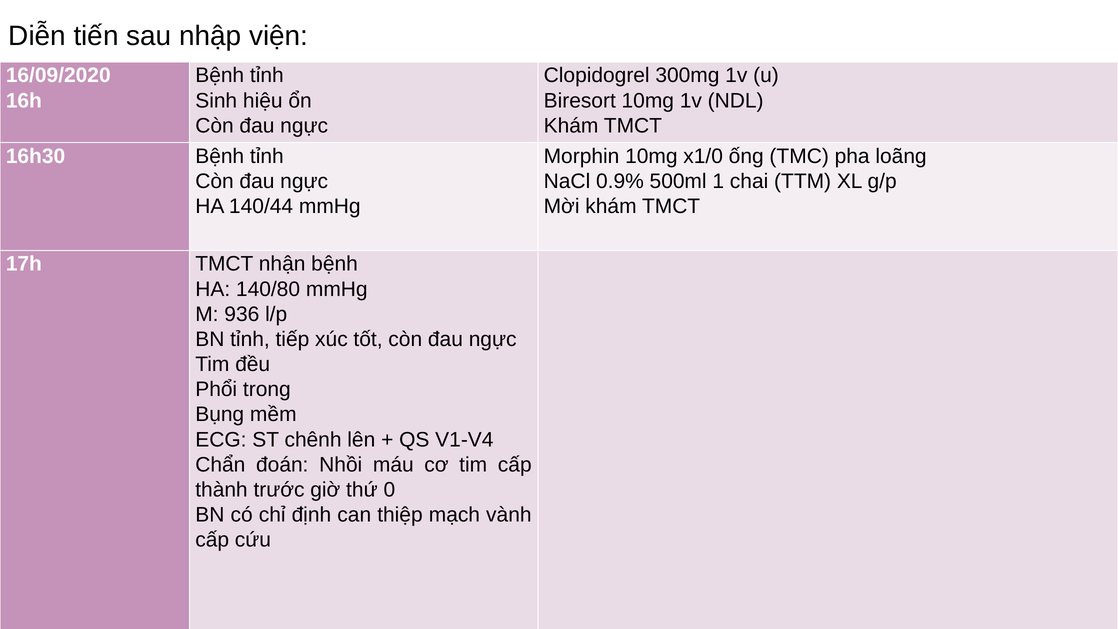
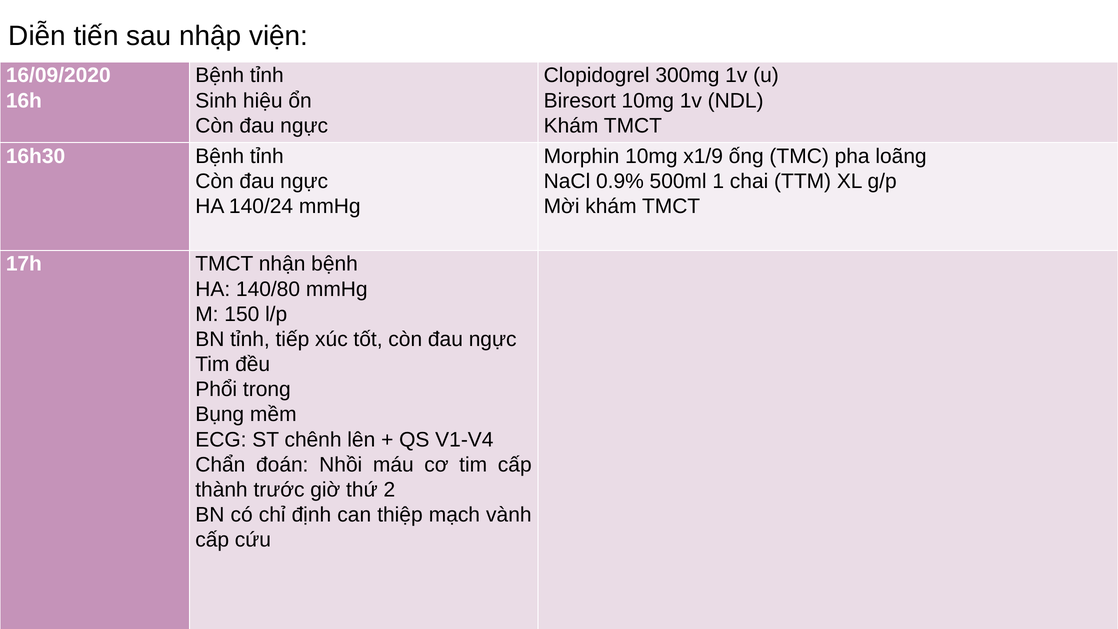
x1/0: x1/0 -> x1/9
140/44: 140/44 -> 140/24
936: 936 -> 150
0: 0 -> 2
